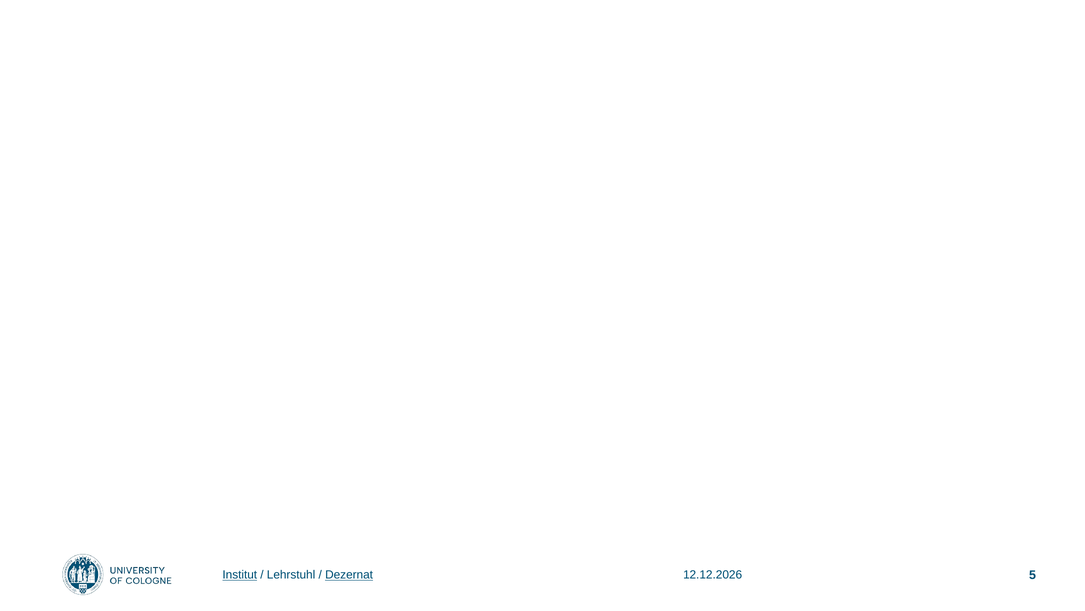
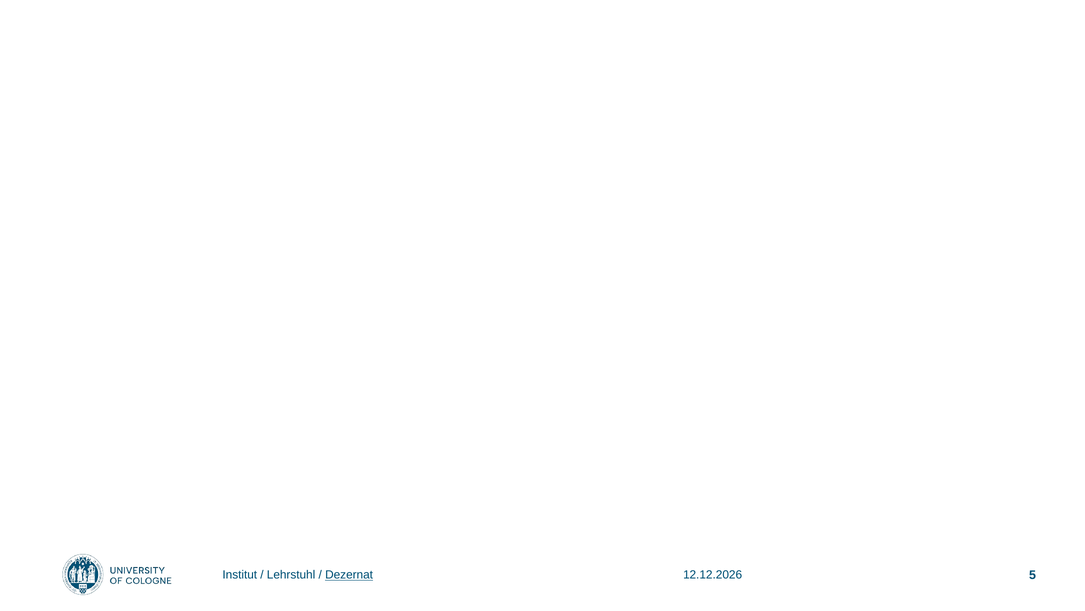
Institut underline: present -> none
